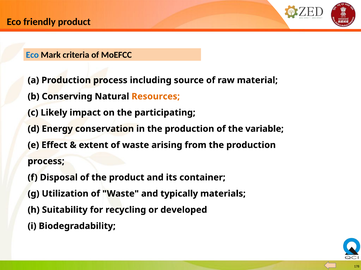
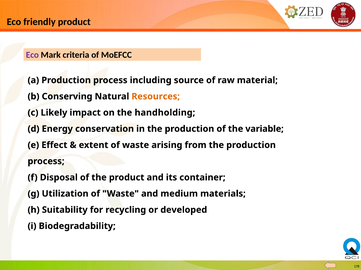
Eco at (32, 55) colour: blue -> purple
participating: participating -> handholding
typically: typically -> medium
